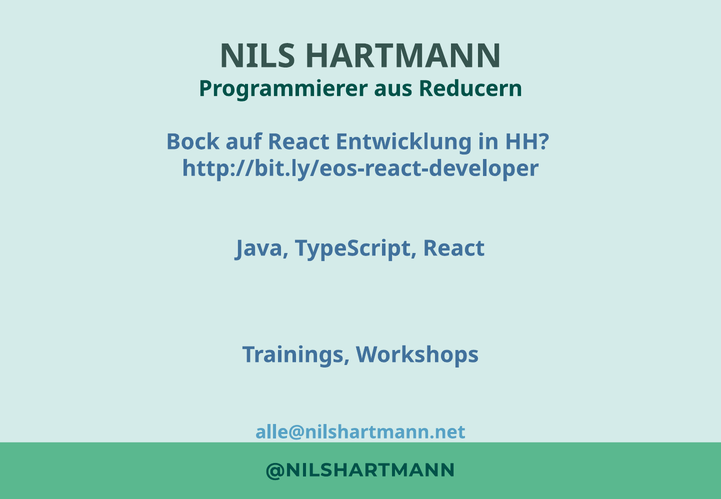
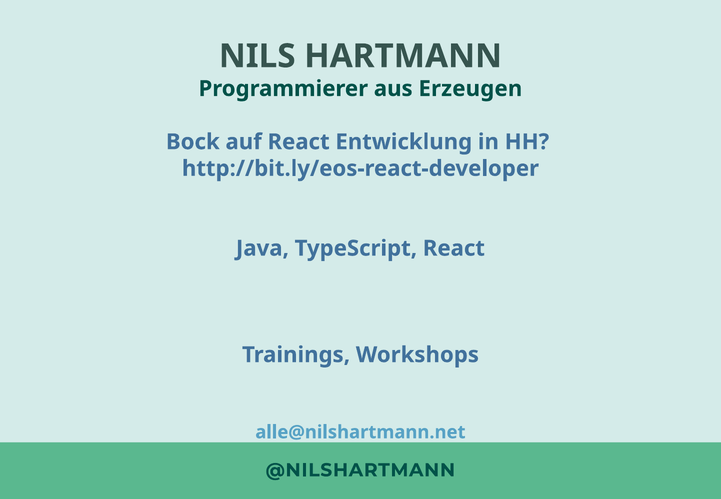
Reducern: Reducern -> Erzeugen
